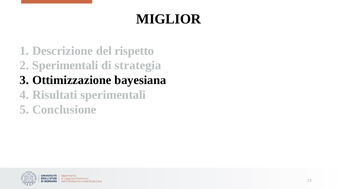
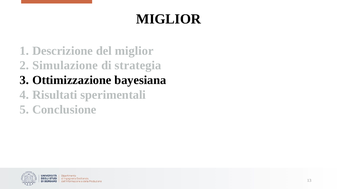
del rispetto: rispetto -> miglior
Sperimentali at (65, 66): Sperimentali -> Simulazione
